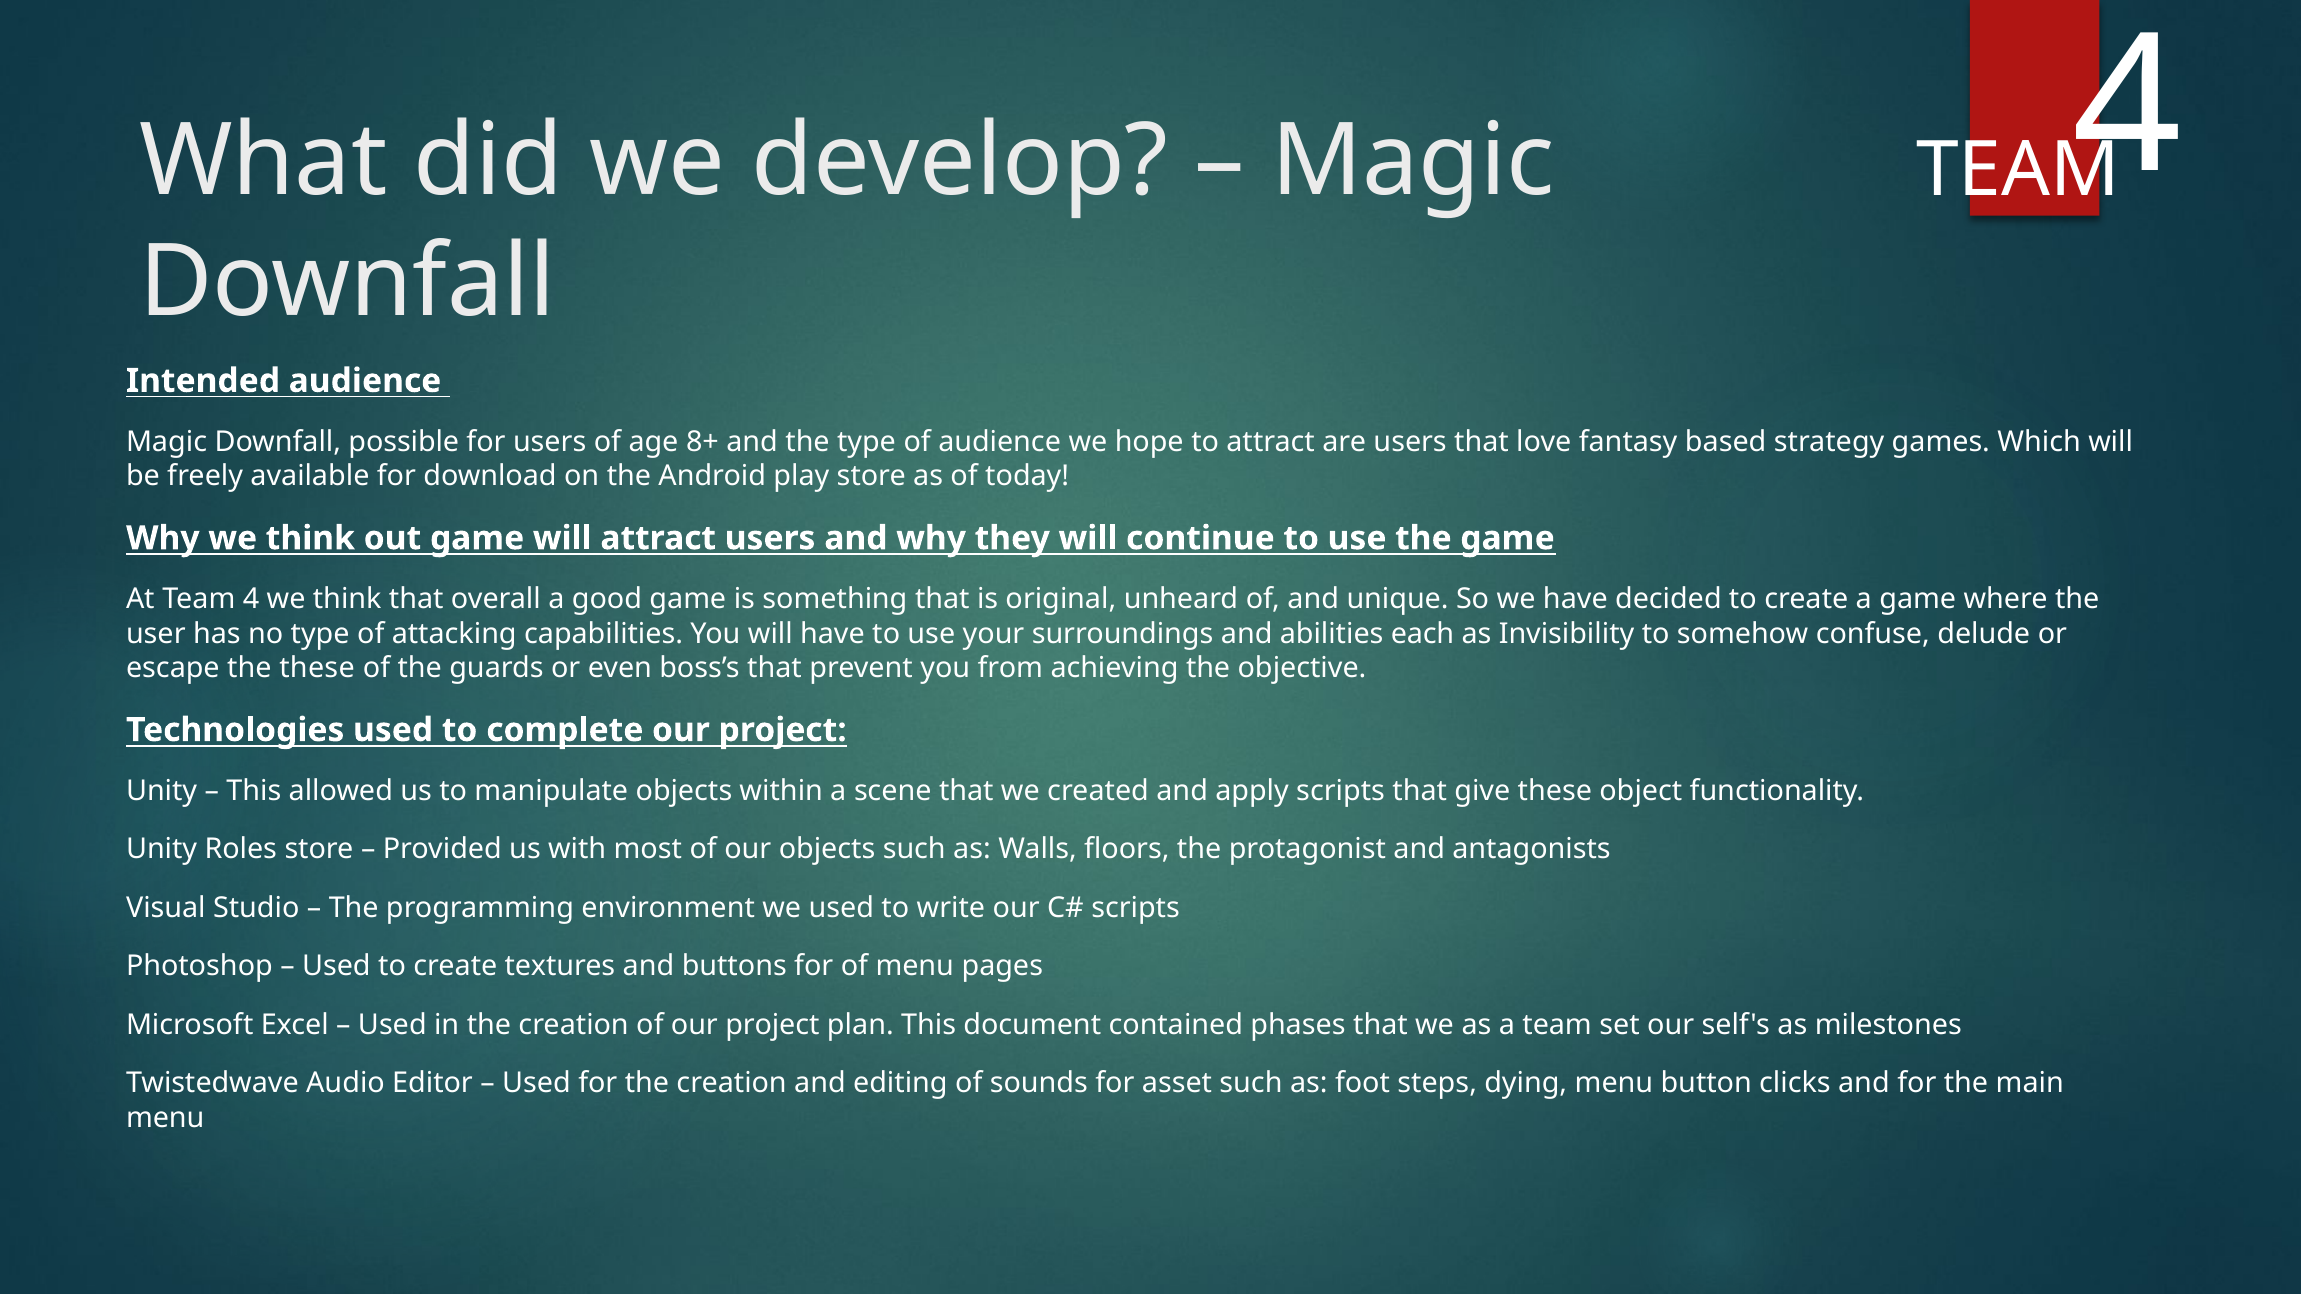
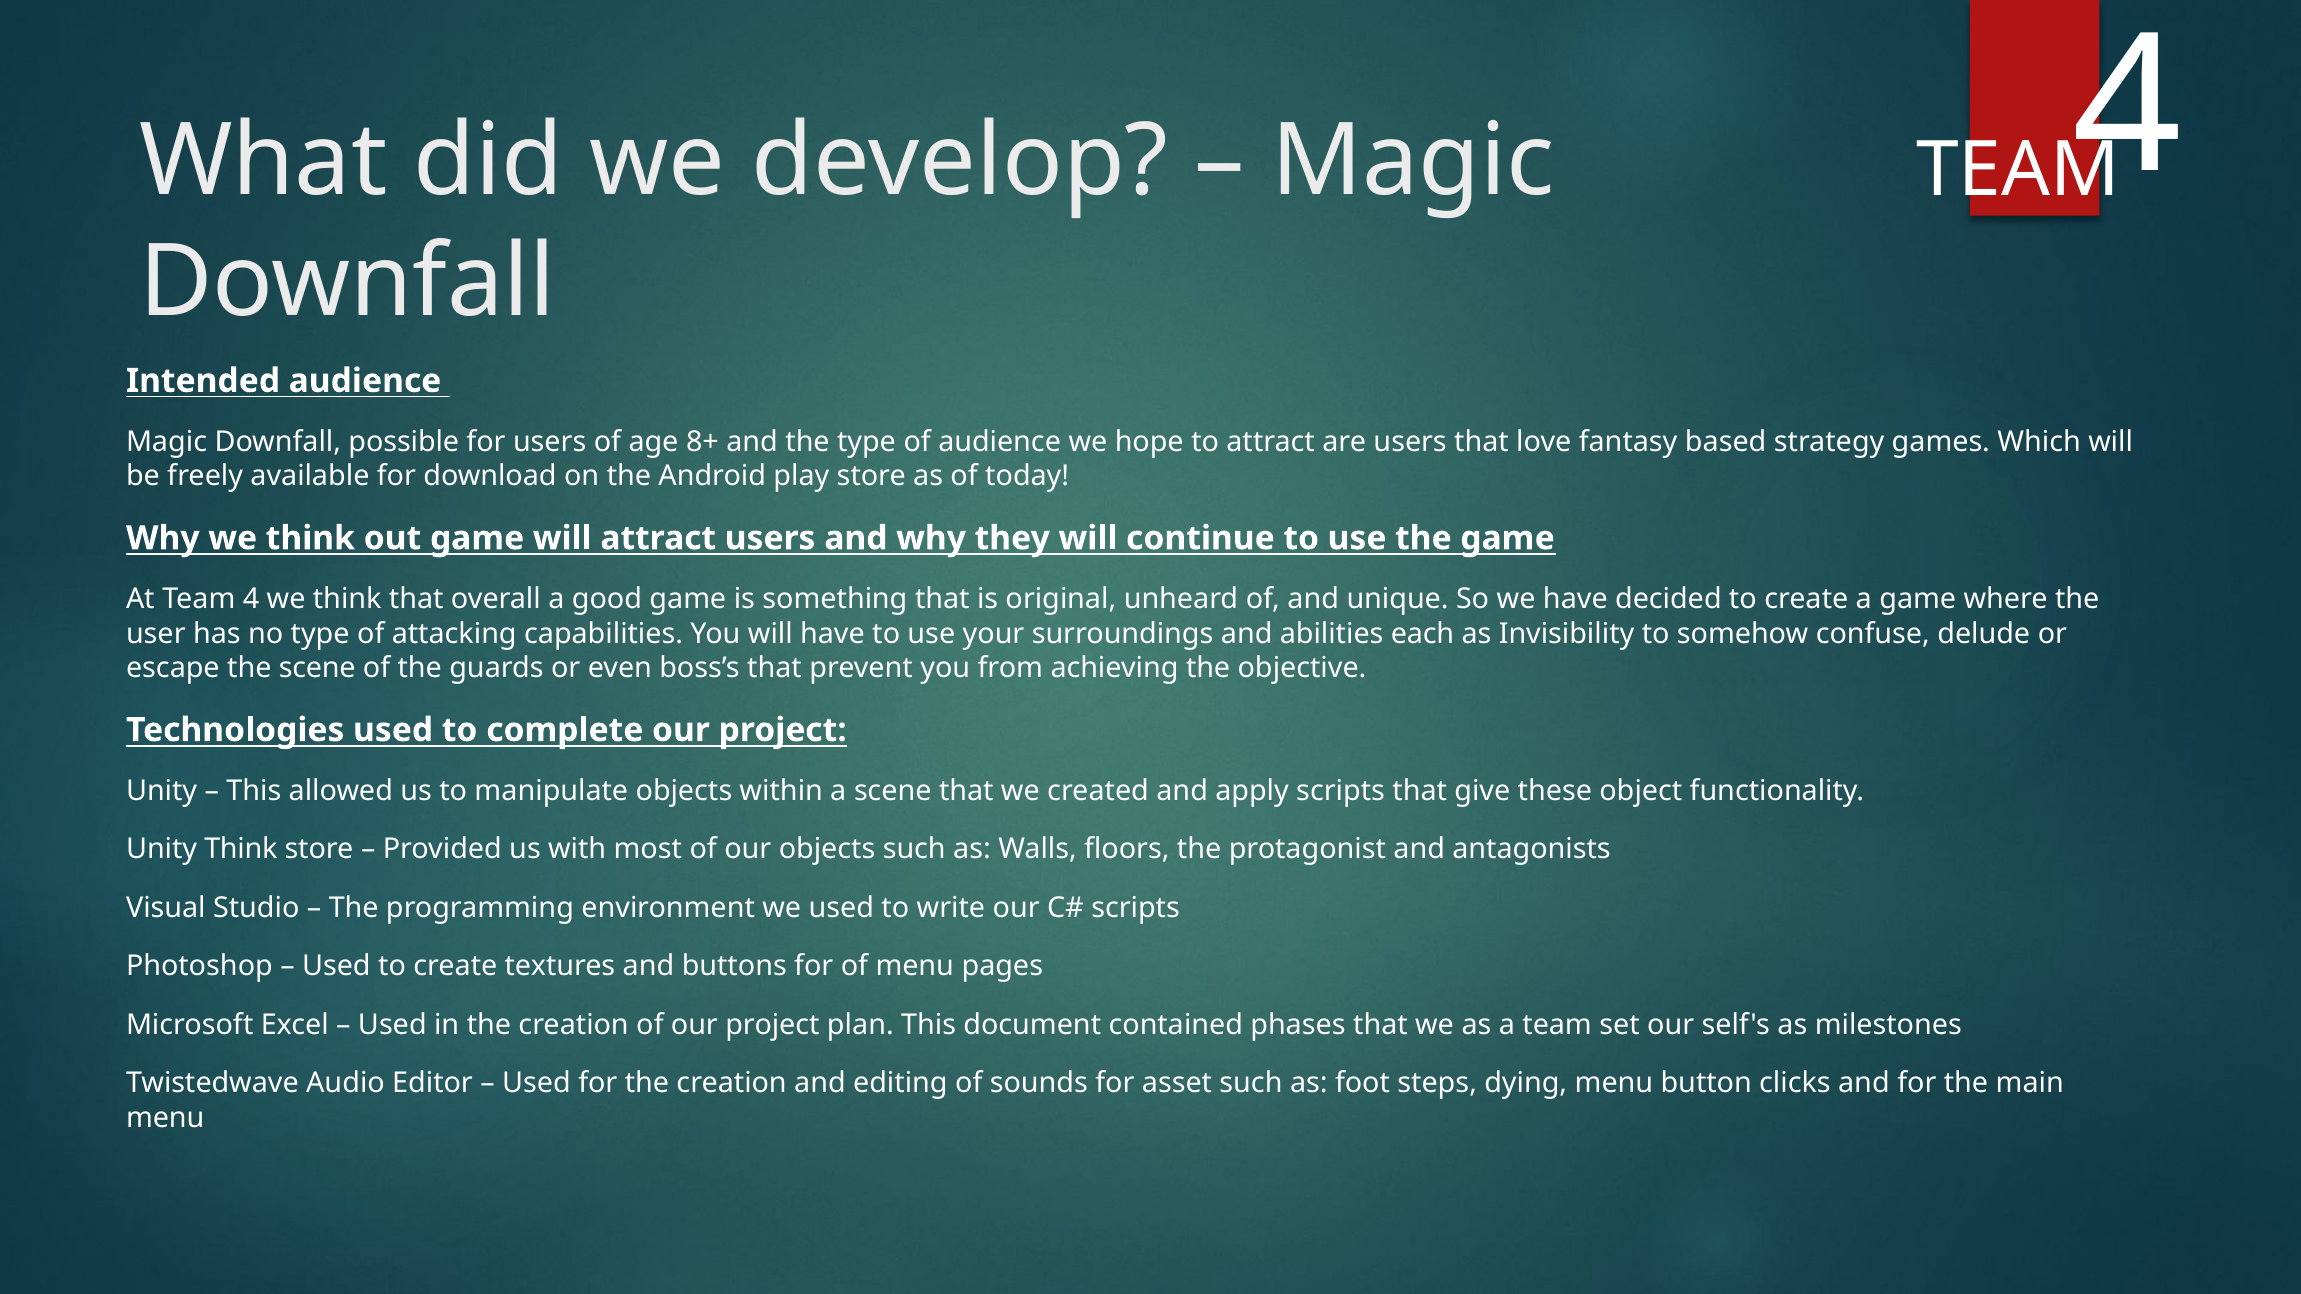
the these: these -> scene
Unity Roles: Roles -> Think
